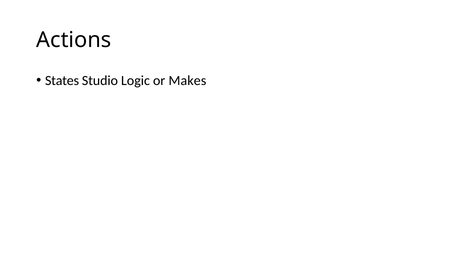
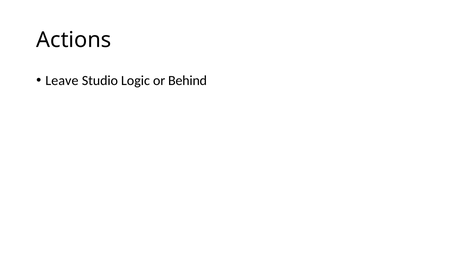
States: States -> Leave
Makes: Makes -> Behind
